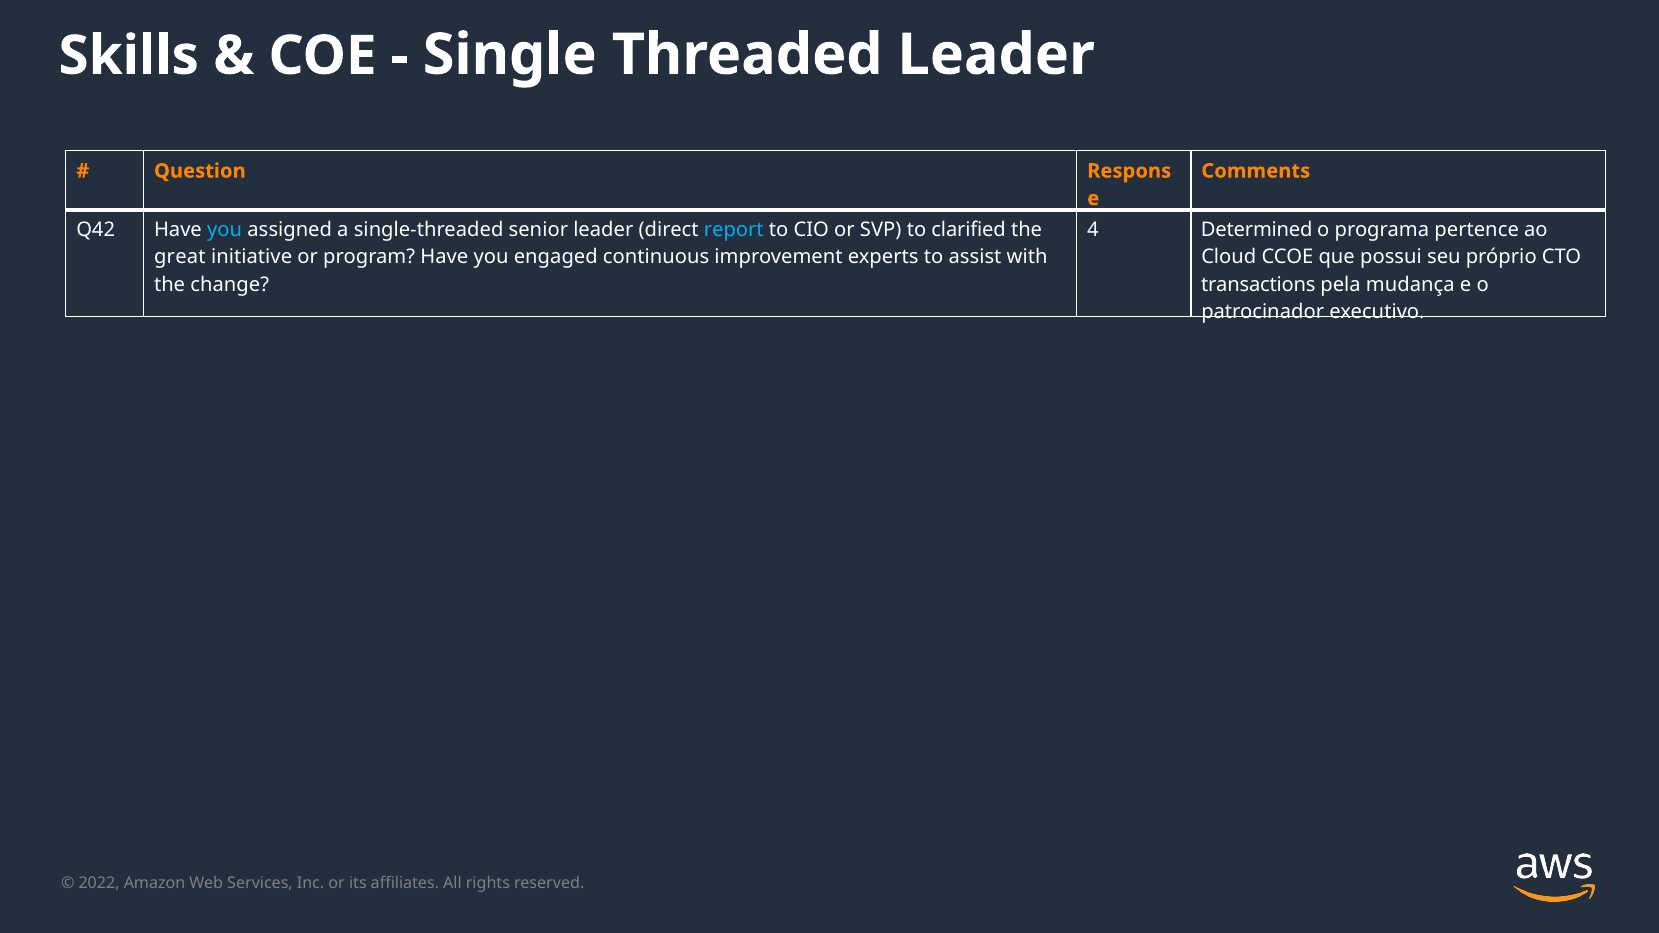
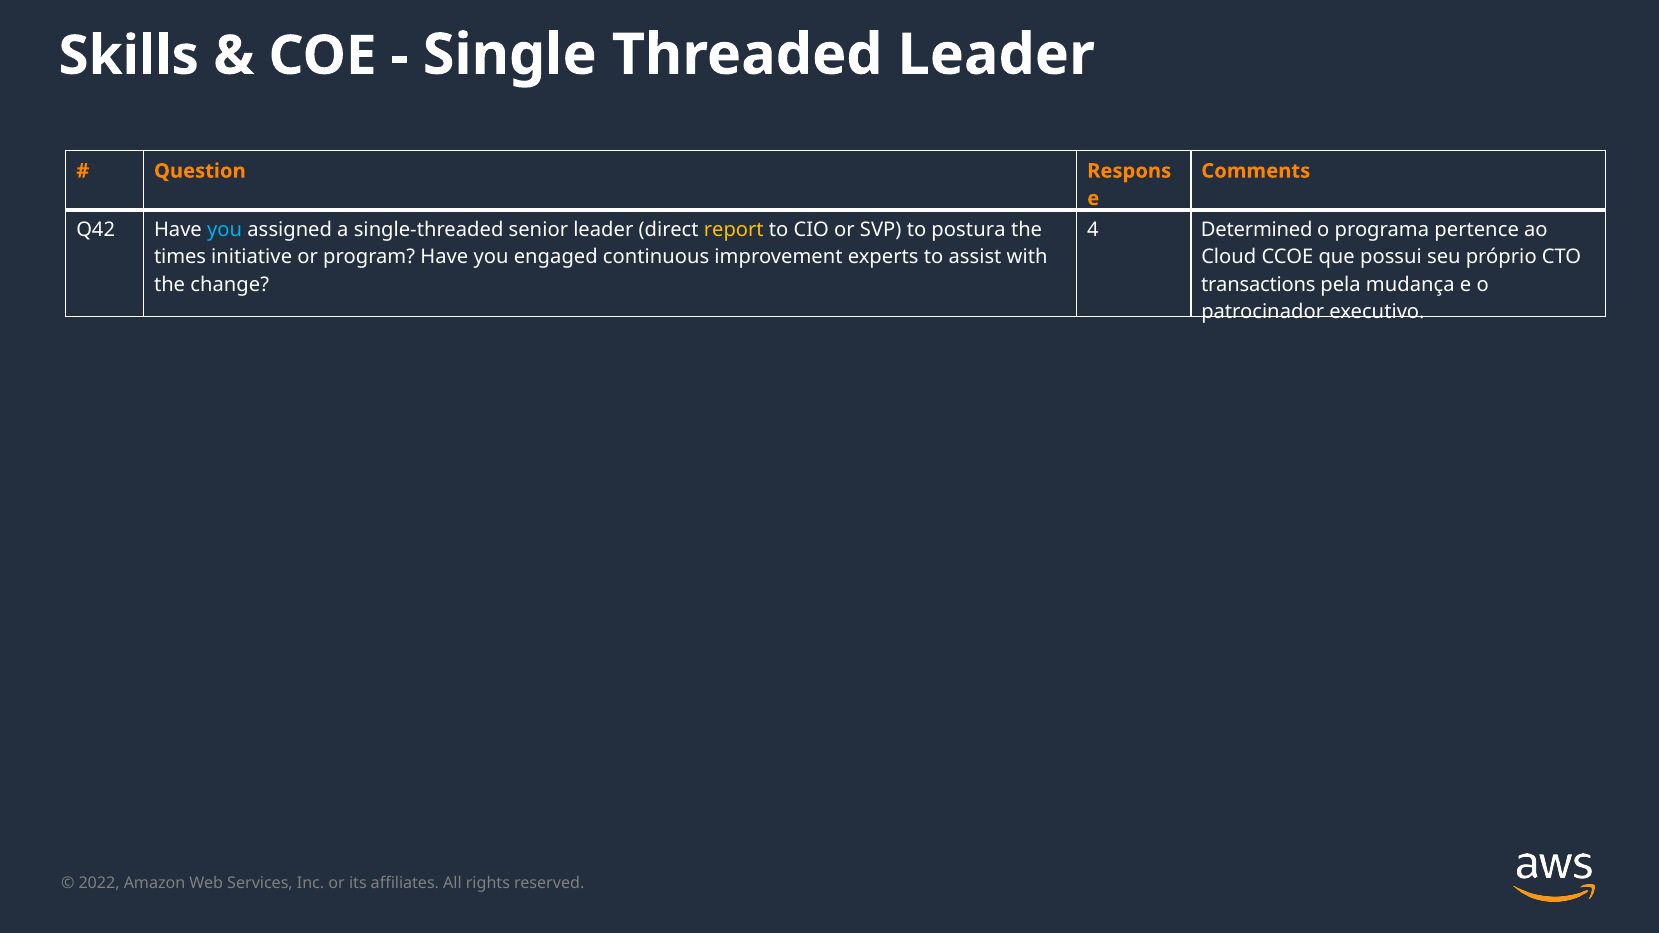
report colour: light blue -> yellow
clarified: clarified -> postura
great: great -> times
